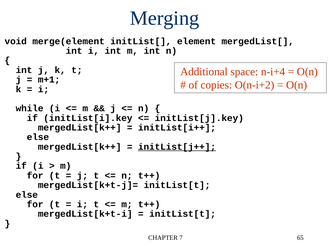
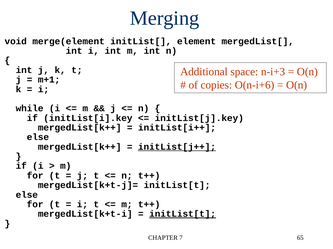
n-i+4: n-i+4 -> n-i+3
O(n-i+2: O(n-i+2 -> O(n-i+6
initList[t at (183, 215) underline: none -> present
